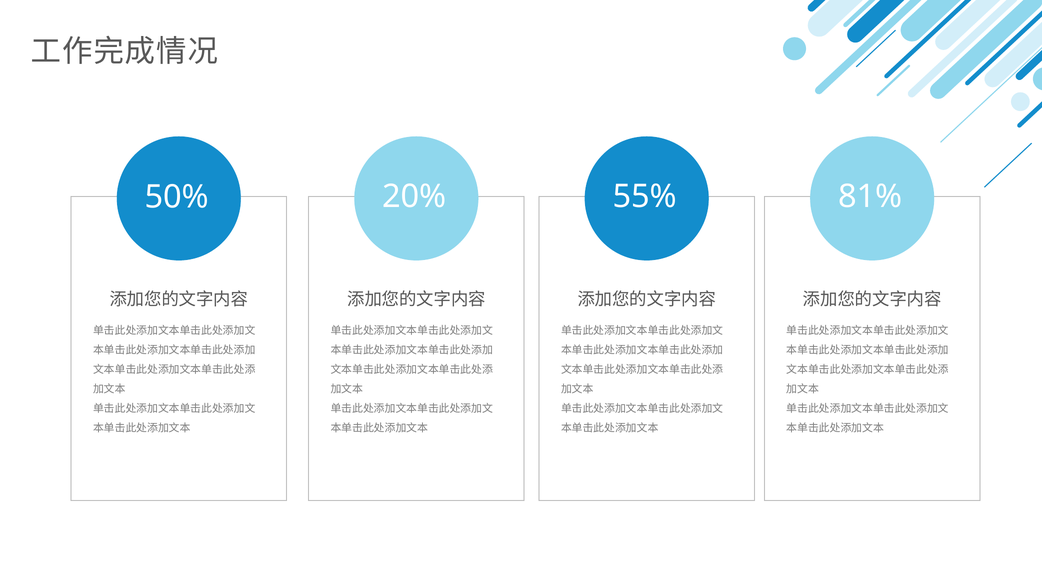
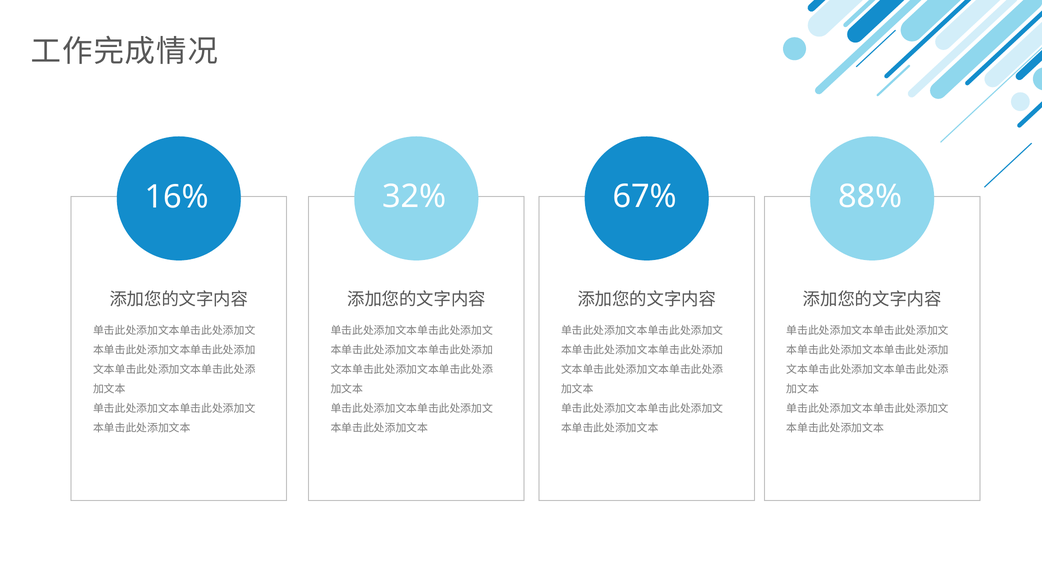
20%: 20% -> 32%
55%: 55% -> 67%
81%: 81% -> 88%
50%: 50% -> 16%
